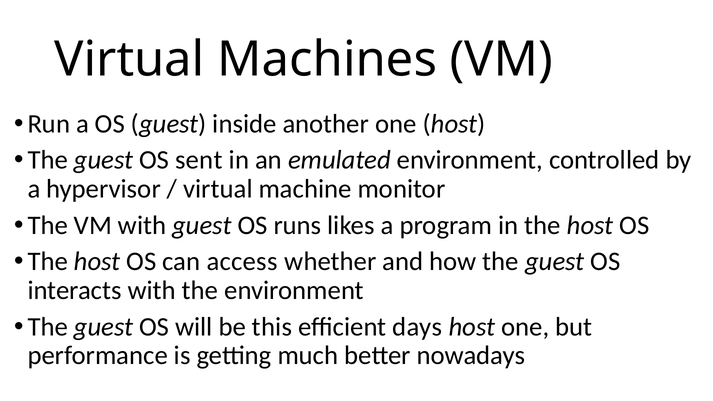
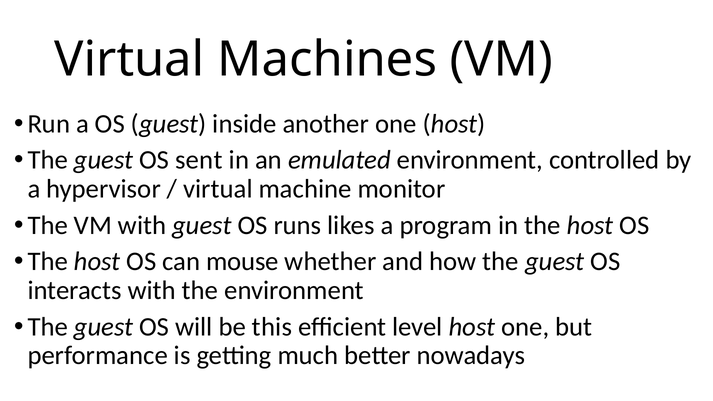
access: access -> mouse
days: days -> level
